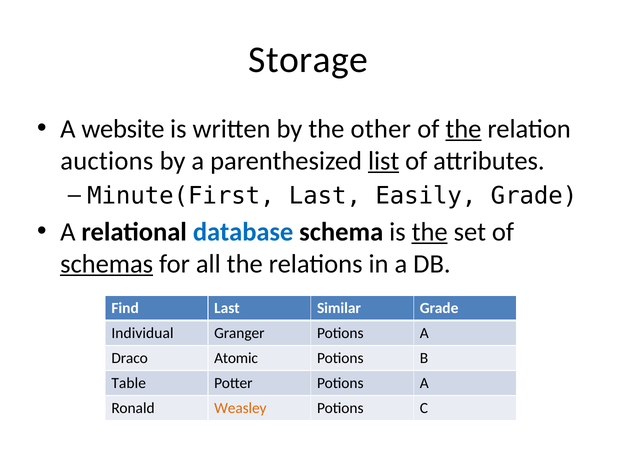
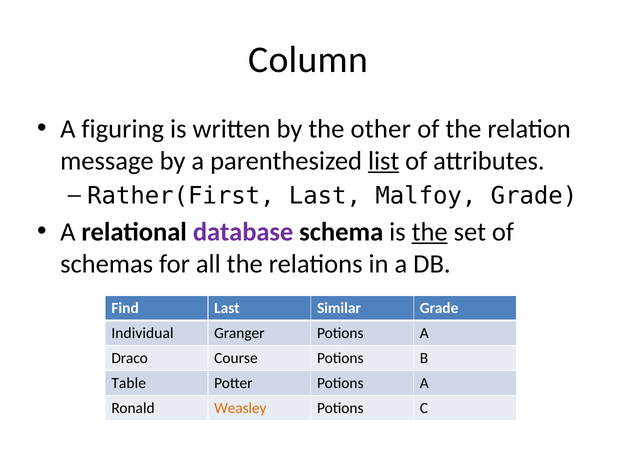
Storage: Storage -> Column
website: website -> figuring
the at (463, 129) underline: present -> none
auctions: auctions -> message
Minute(First: Minute(First -> Rather(First
Easily: Easily -> Malfoy
database colour: blue -> purple
schemas underline: present -> none
Atomic: Atomic -> Course
